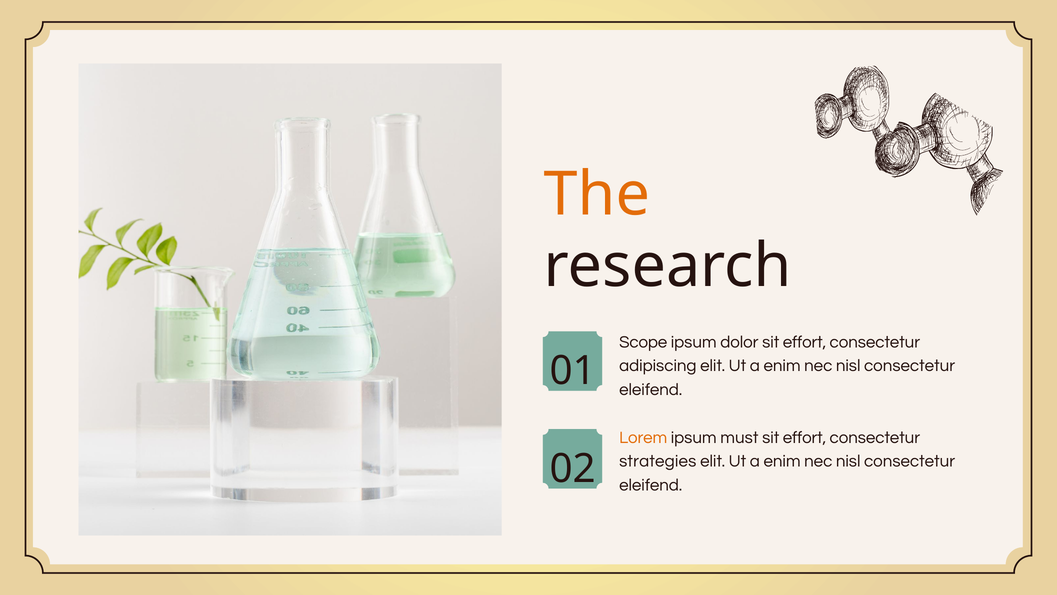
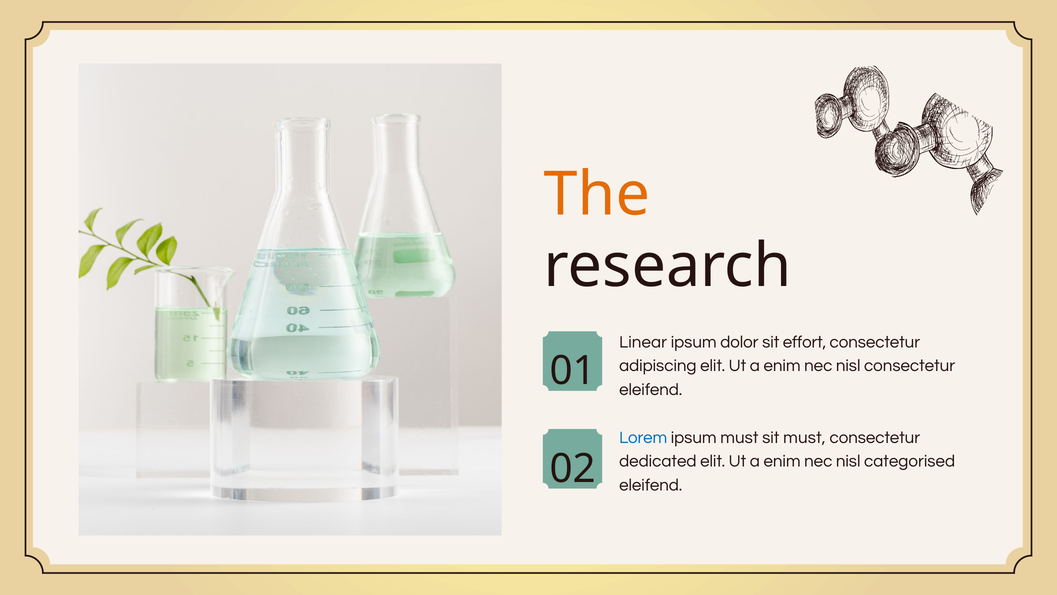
Scope: Scope -> Linear
Lorem colour: orange -> blue
effort at (805, 437): effort -> must
strategies: strategies -> dedicated
consectetur at (910, 461): consectetur -> categorised
